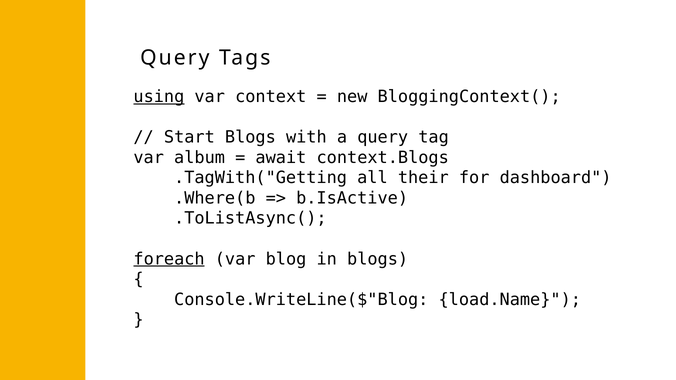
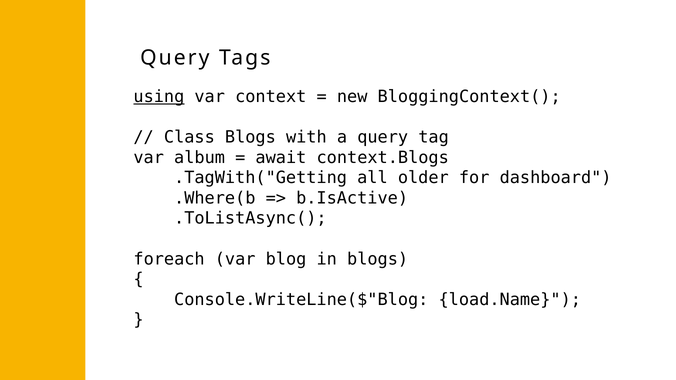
Start: Start -> Class
their: their -> older
foreach underline: present -> none
